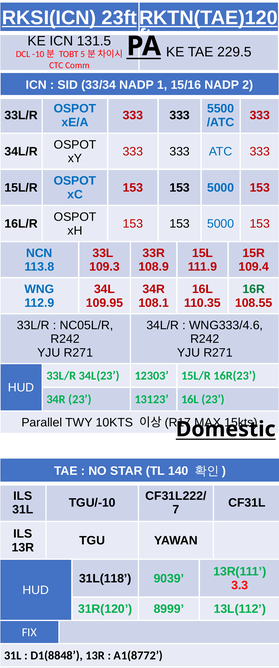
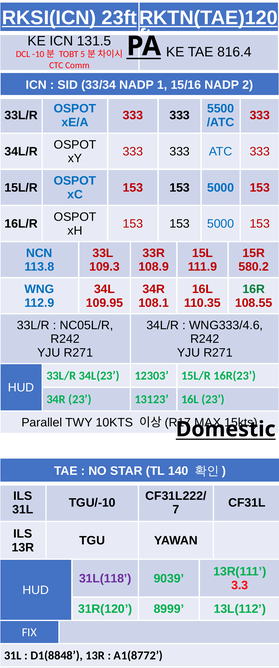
229.5: 229.5 -> 816.4
109.4: 109.4 -> 580.2
31L(118 colour: black -> purple
